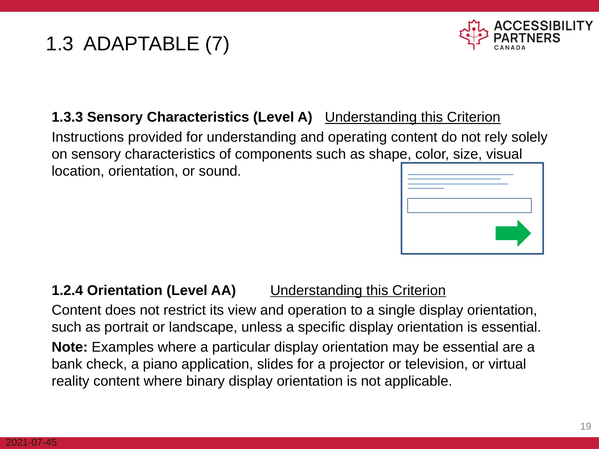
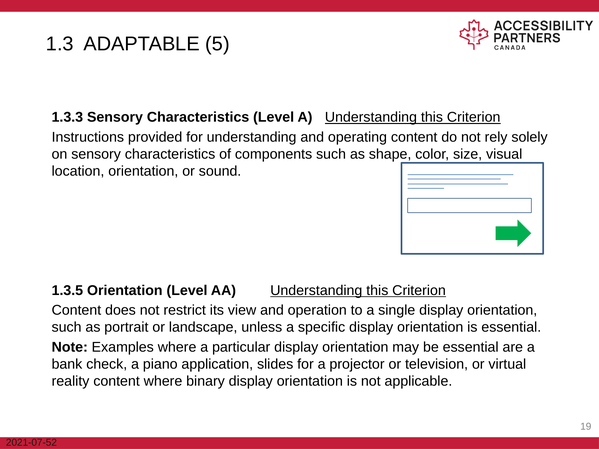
7: 7 -> 5
1.2.4: 1.2.4 -> 1.3.5
2021-07-45: 2021-07-45 -> 2021-07-52
